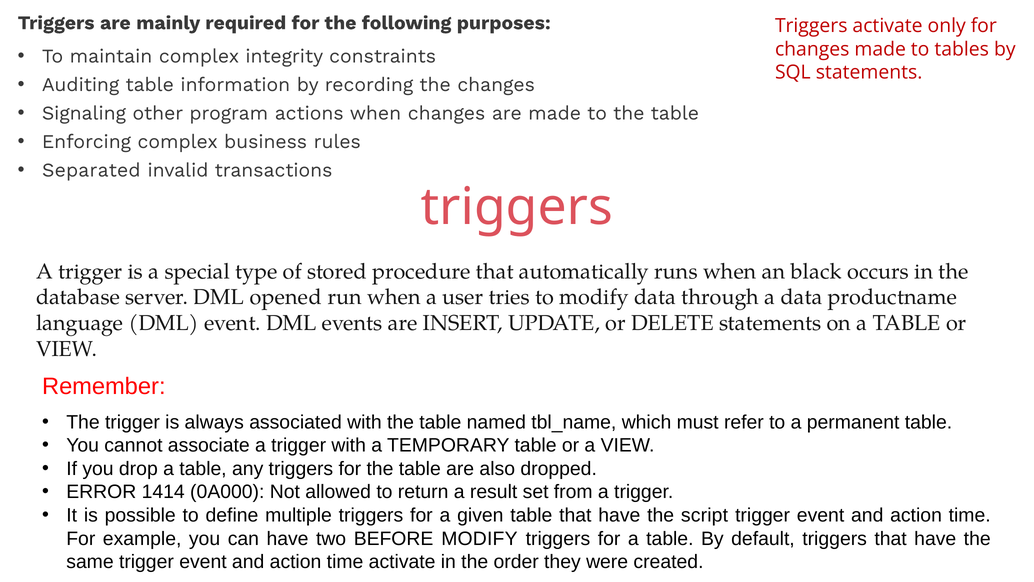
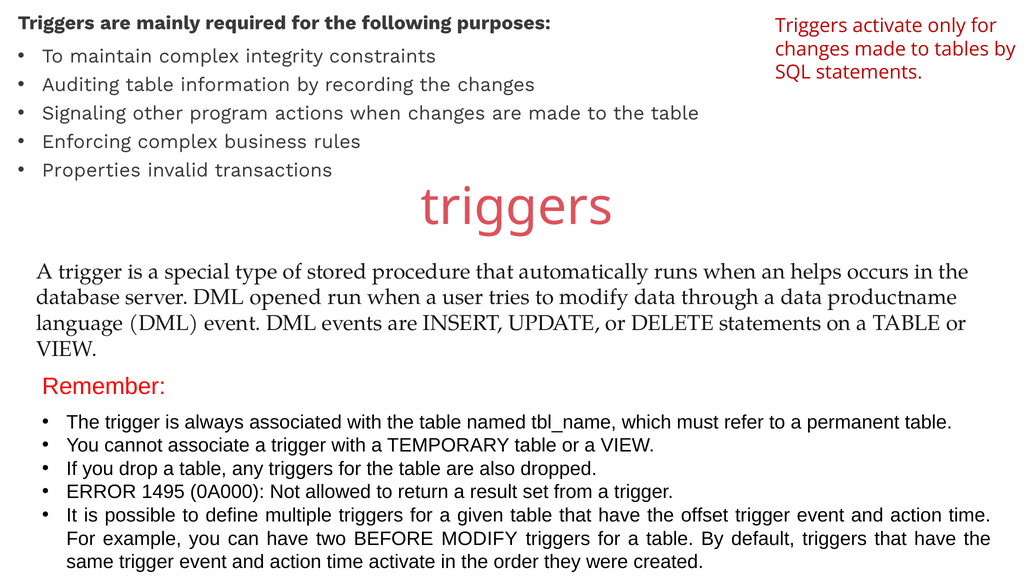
Separated: Separated -> Properties
black: black -> helps
1414: 1414 -> 1495
script: script -> offset
